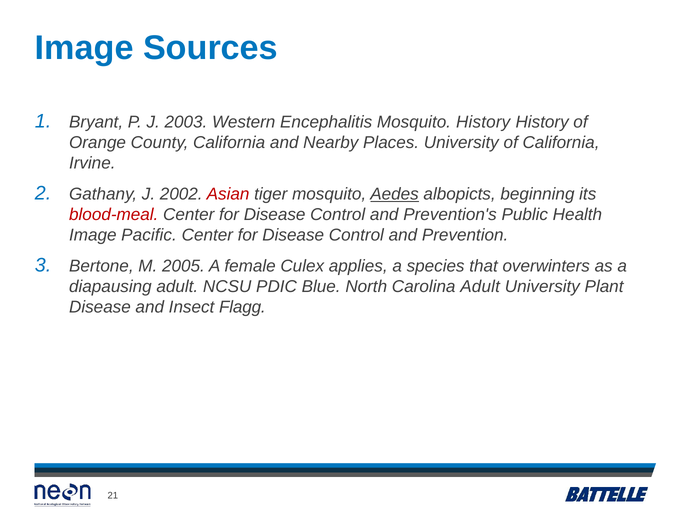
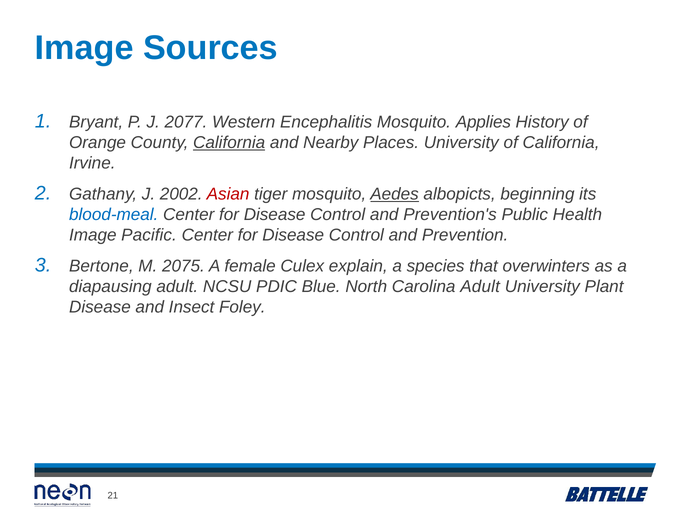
2003: 2003 -> 2077
Mosquito History: History -> Applies
California at (229, 143) underline: none -> present
blood-meal colour: red -> blue
2005: 2005 -> 2075
applies: applies -> explain
Flagg: Flagg -> Foley
